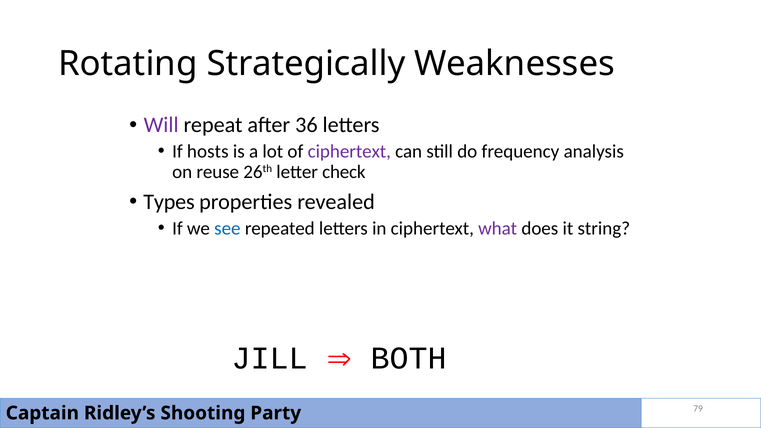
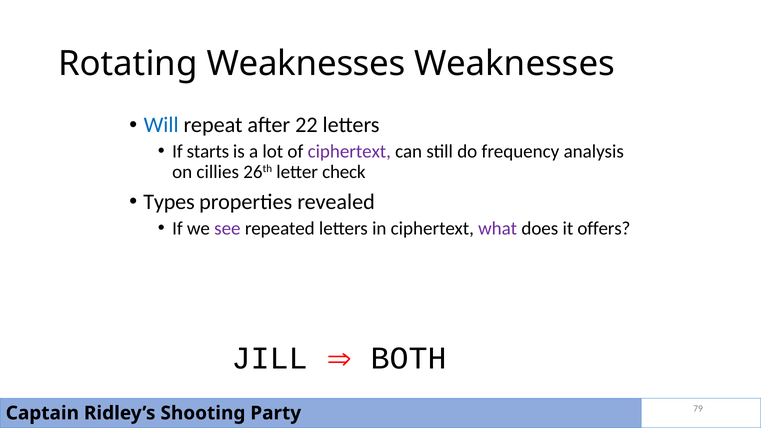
Rotating Strategically: Strategically -> Weaknesses
Will colour: purple -> blue
36: 36 -> 22
hosts: hosts -> starts
reuse: reuse -> cillies
see colour: blue -> purple
string: string -> offers
